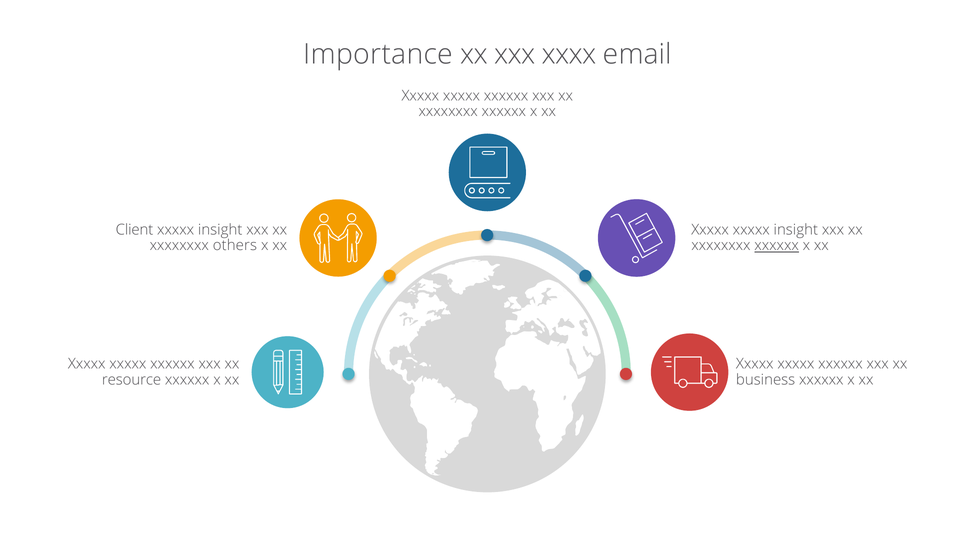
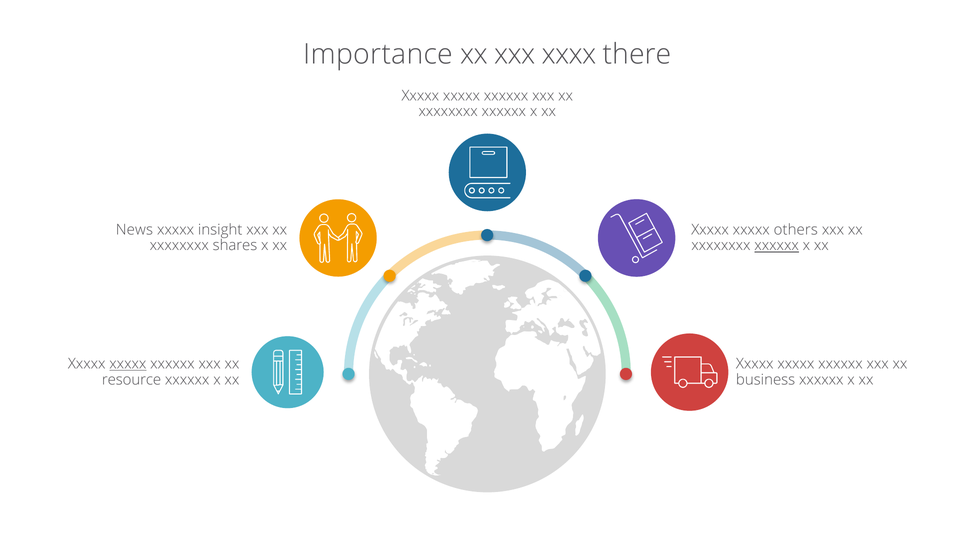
email: email -> there
Client: Client -> News
Xxxxx xxxxx insight: insight -> others
others: others -> shares
xxxxx at (128, 364) underline: none -> present
